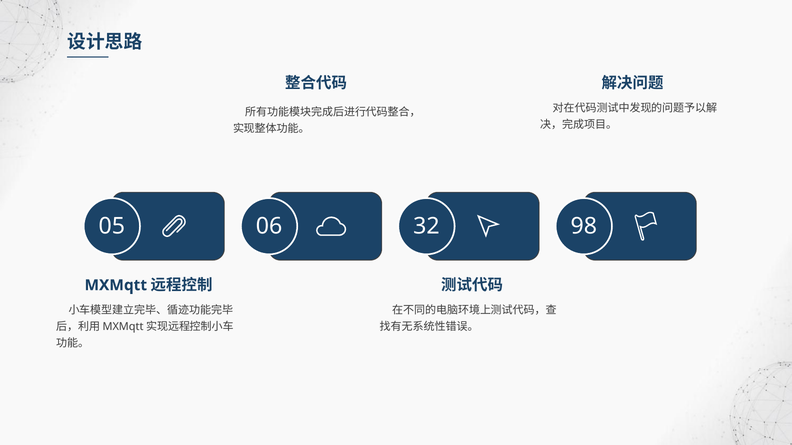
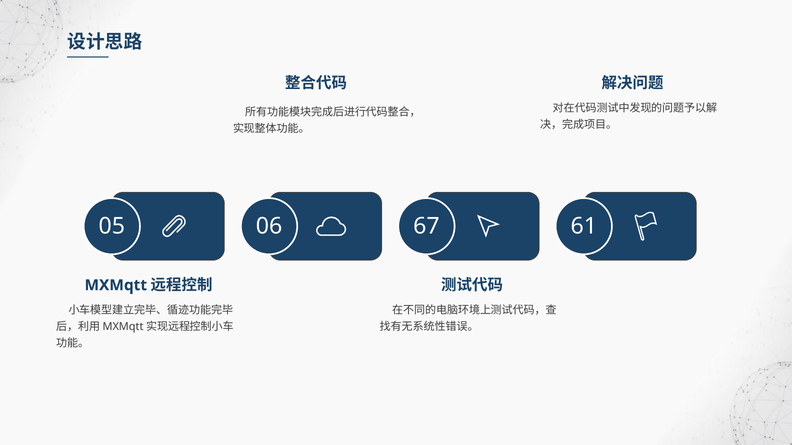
32: 32 -> 67
98: 98 -> 61
